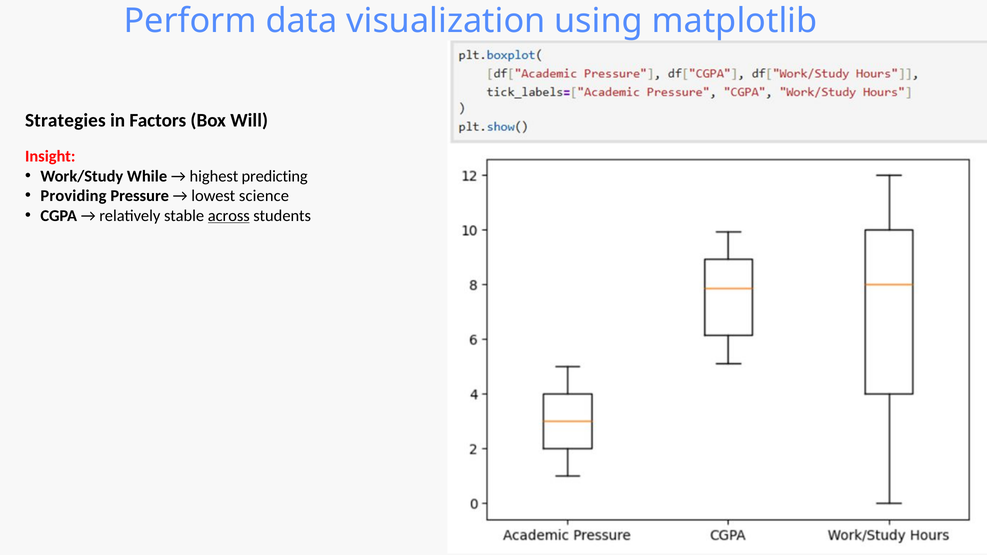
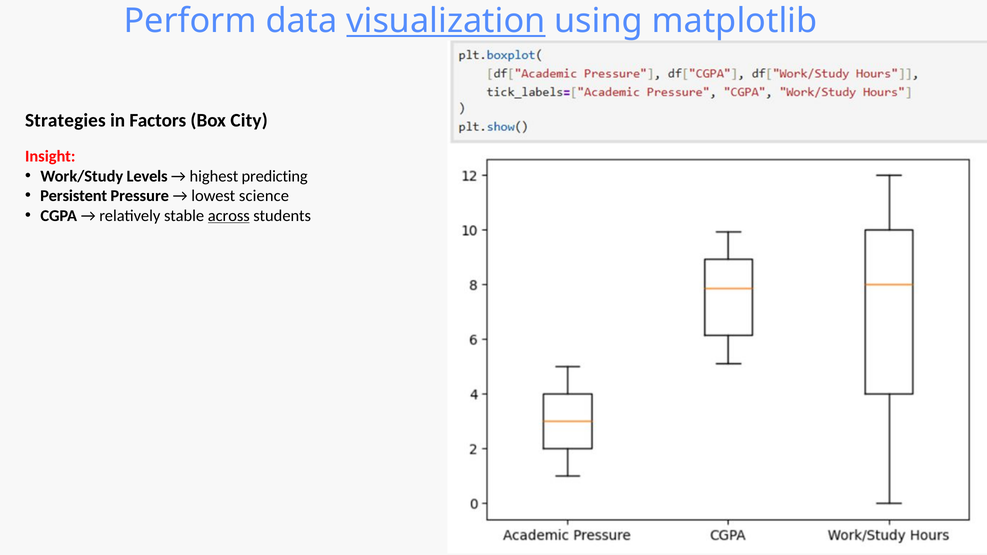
visualization underline: none -> present
Will: Will -> City
While: While -> Levels
Providing: Providing -> Persistent
